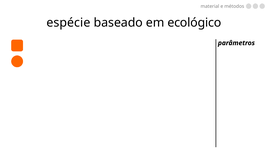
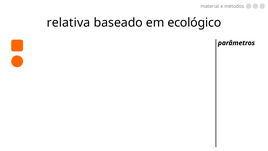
espécie: espécie -> relativa
